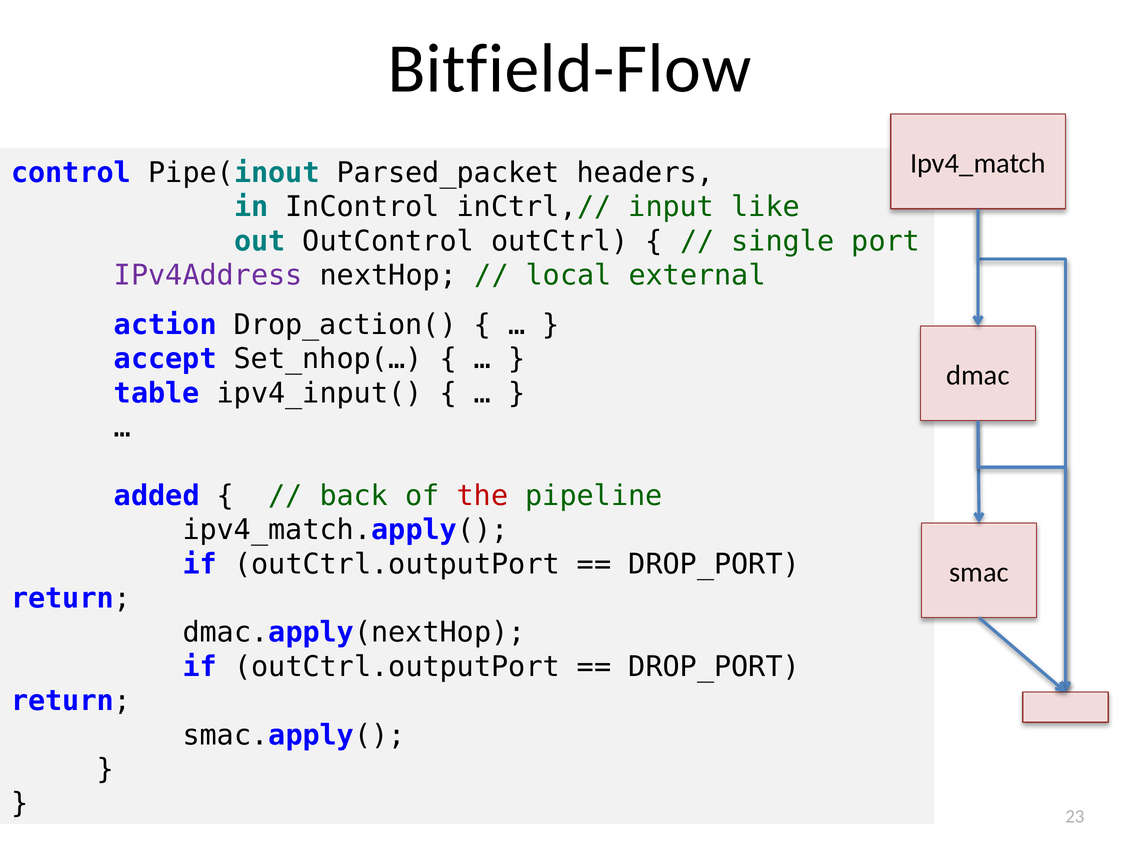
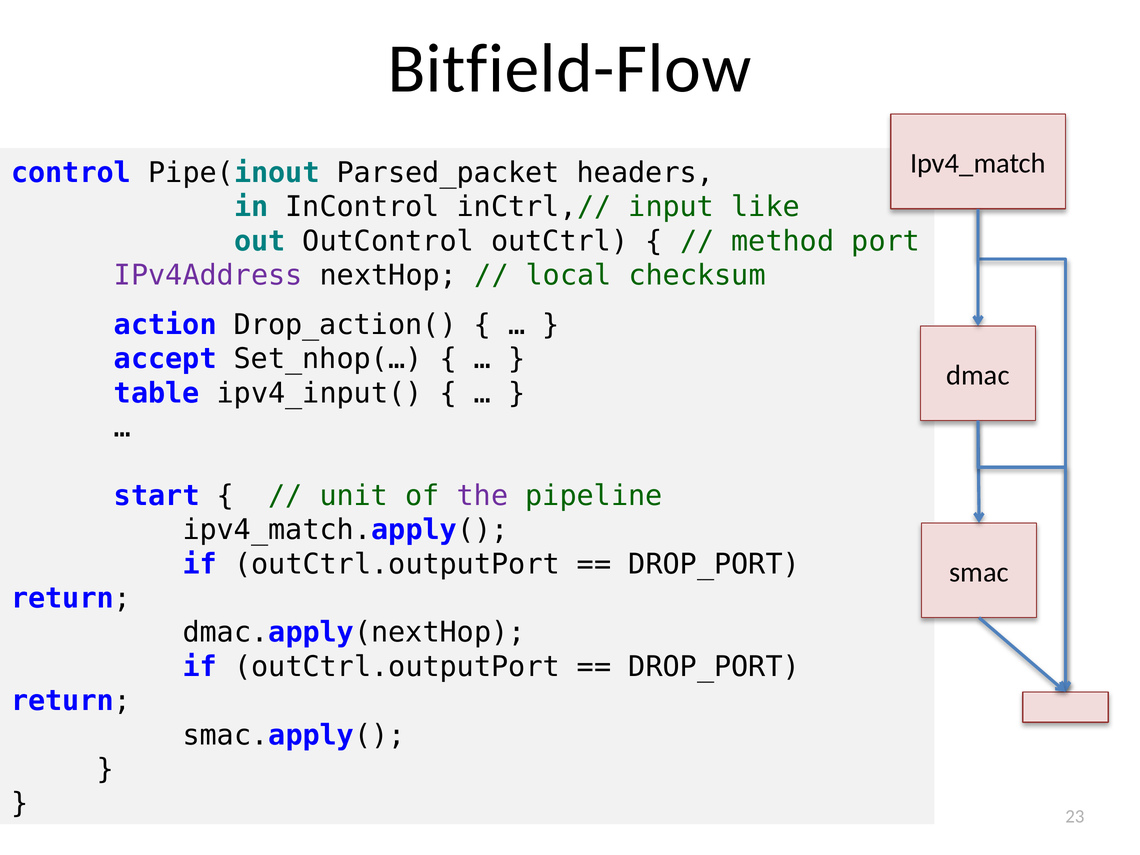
single: single -> method
external: external -> checksum
added: added -> start
back: back -> unit
the colour: red -> purple
